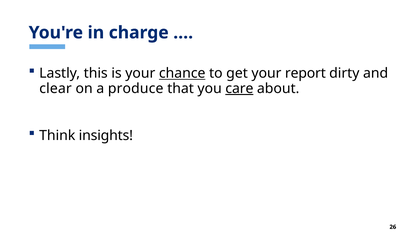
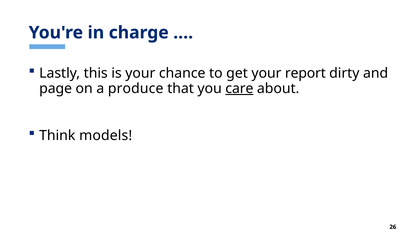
chance underline: present -> none
clear: clear -> page
insights: insights -> models
